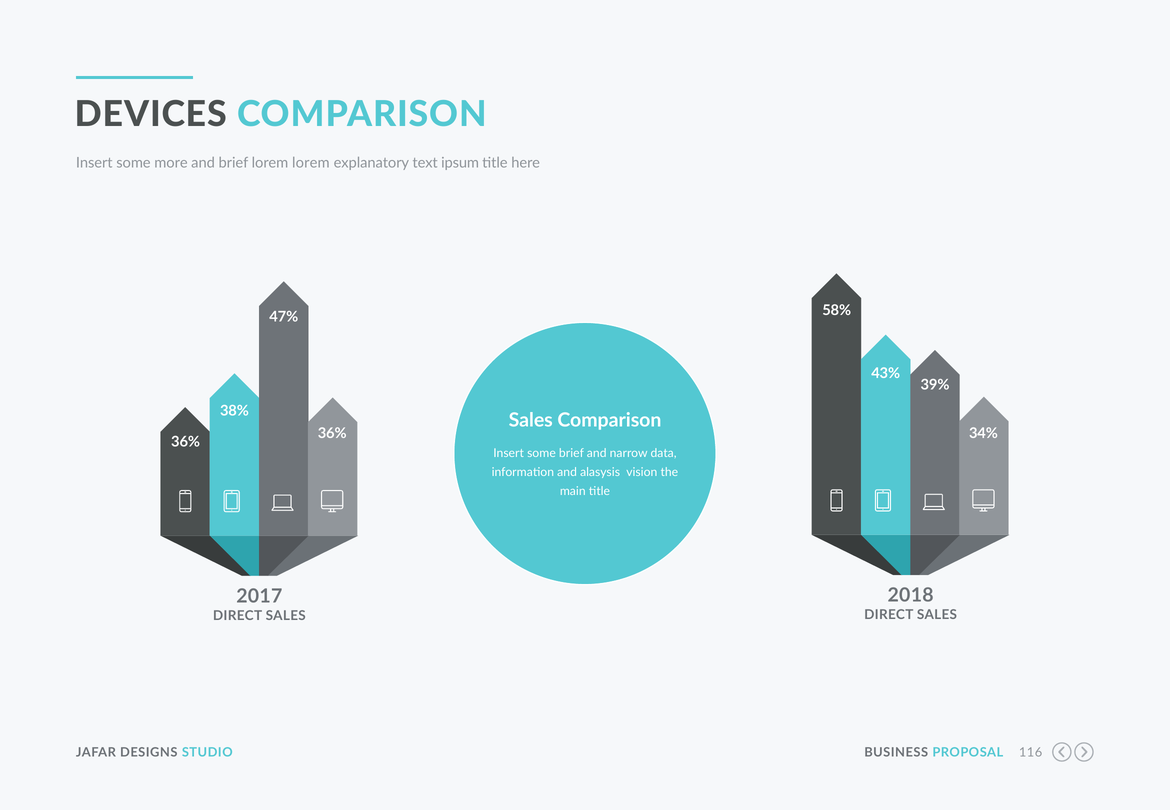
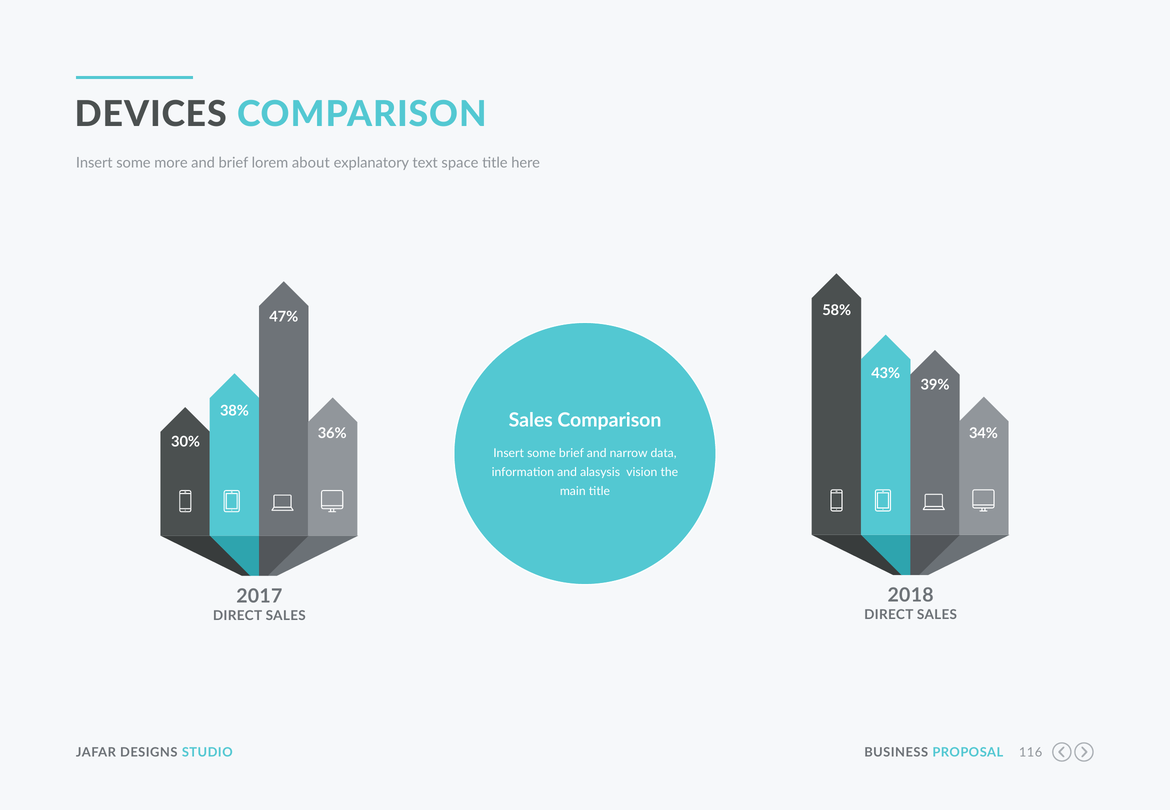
lorem lorem: lorem -> about
ipsum: ipsum -> space
36% at (186, 442): 36% -> 30%
